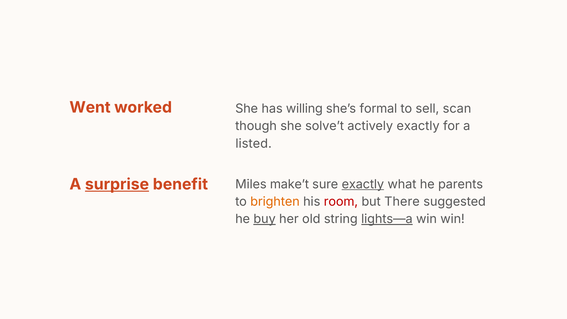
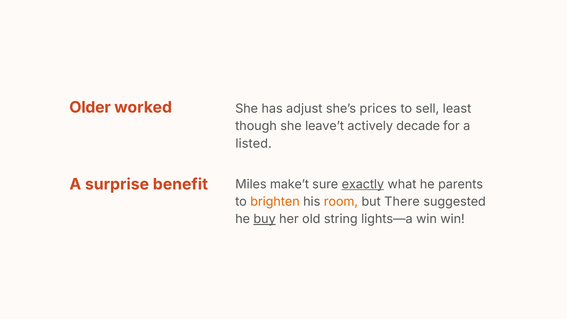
Went: Went -> Older
willing: willing -> adjust
formal: formal -> prices
scan: scan -> least
solve’t: solve’t -> leave’t
actively exactly: exactly -> decade
surprise underline: present -> none
room colour: red -> orange
lights—a underline: present -> none
